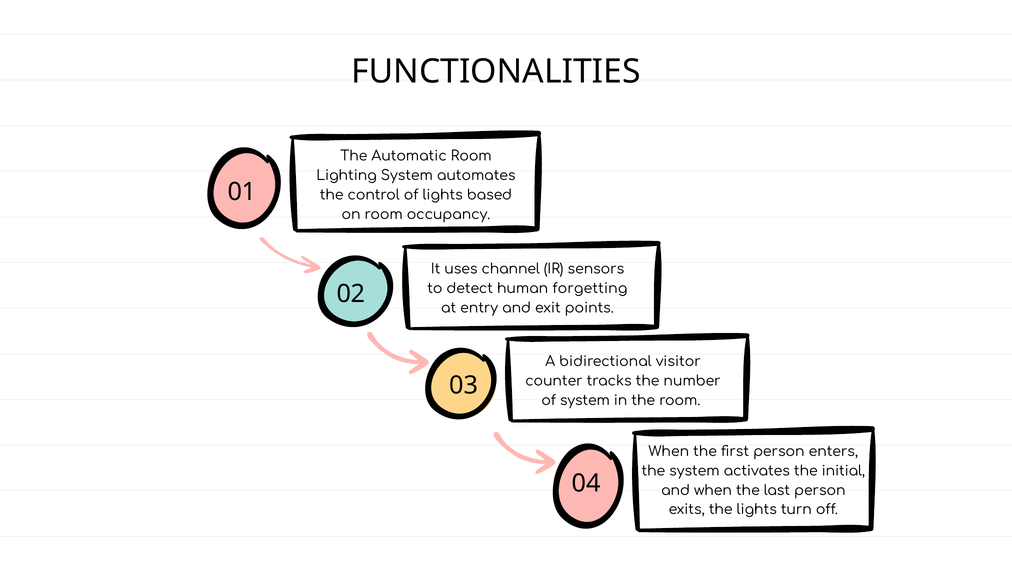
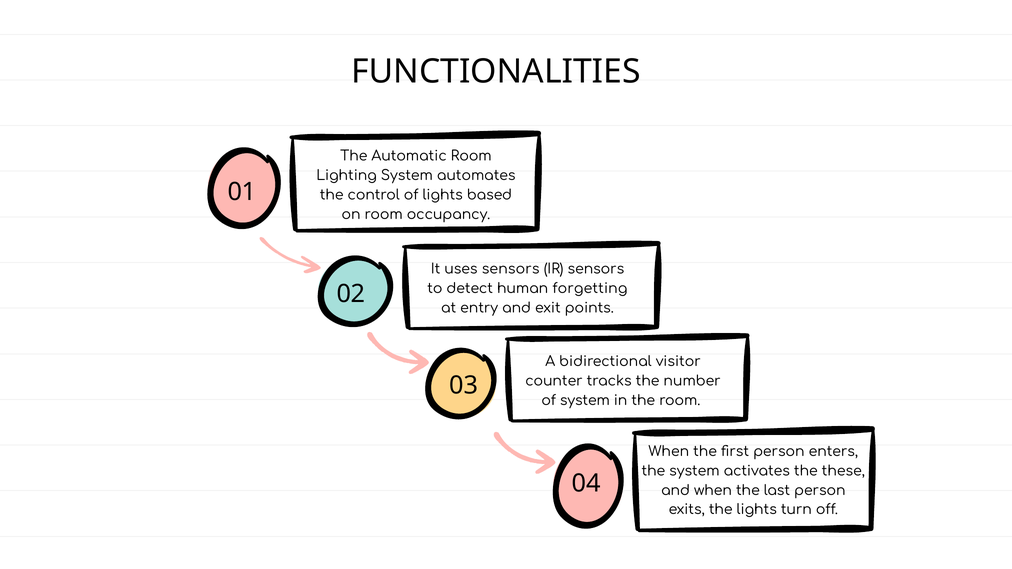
uses channel: channel -> sensors
initial: initial -> these
